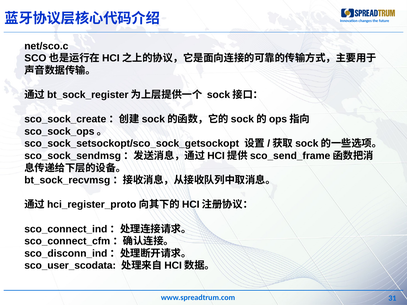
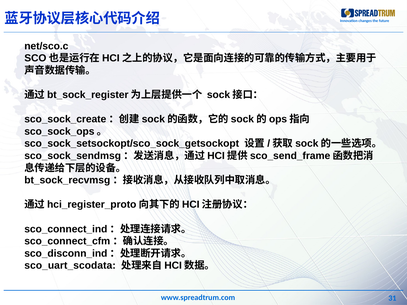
sco_user_scodata: sco_user_scodata -> sco_uart_scodata
